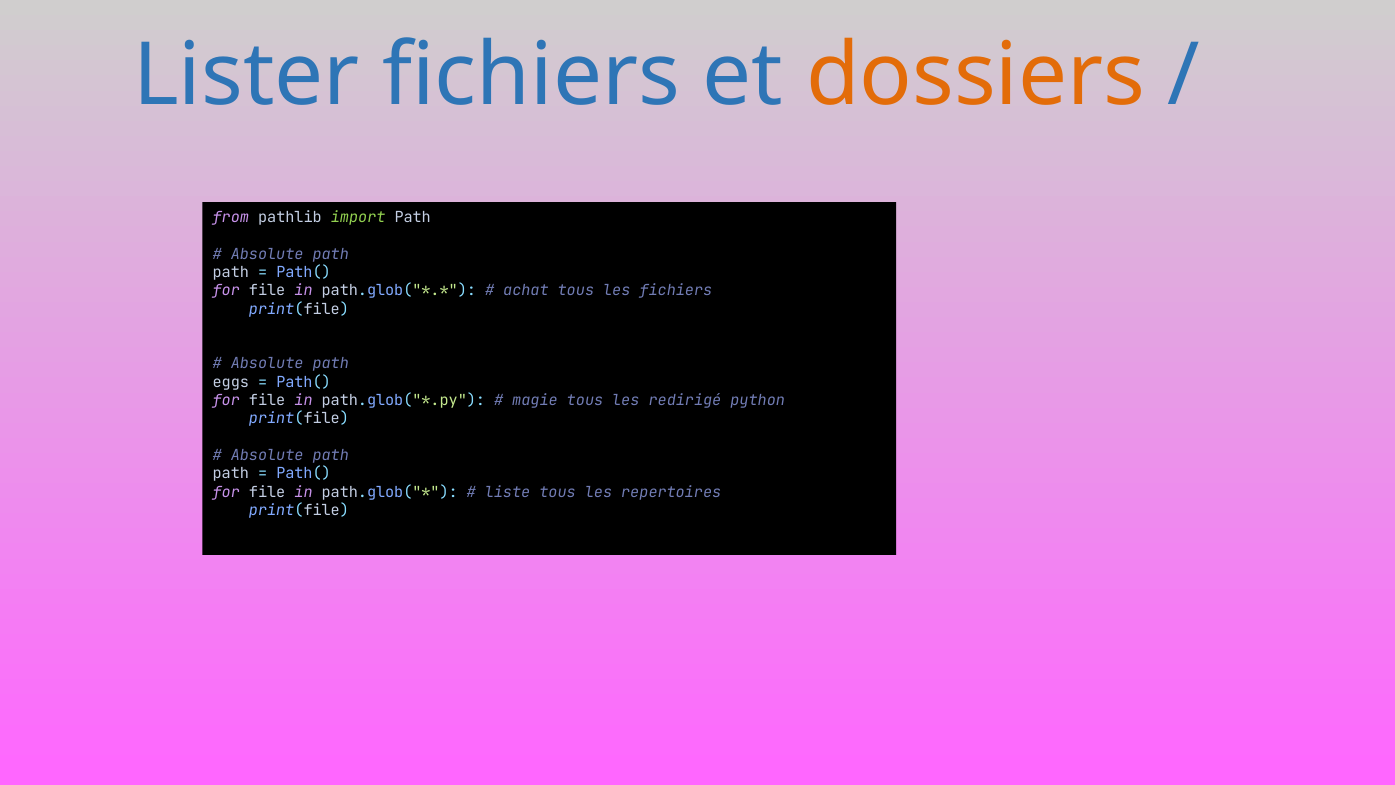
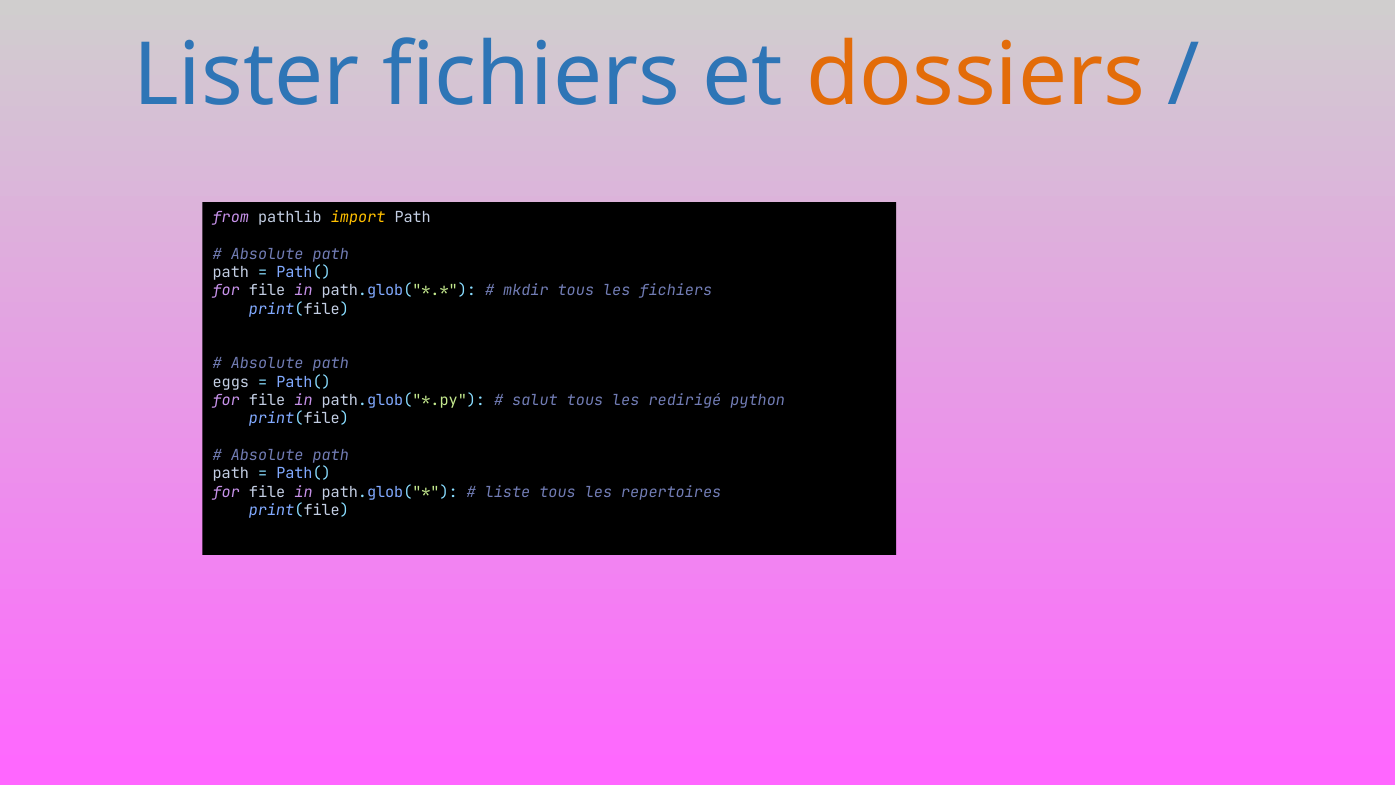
import colour: light green -> yellow
achat: achat -> mkdir
magie: magie -> salut
